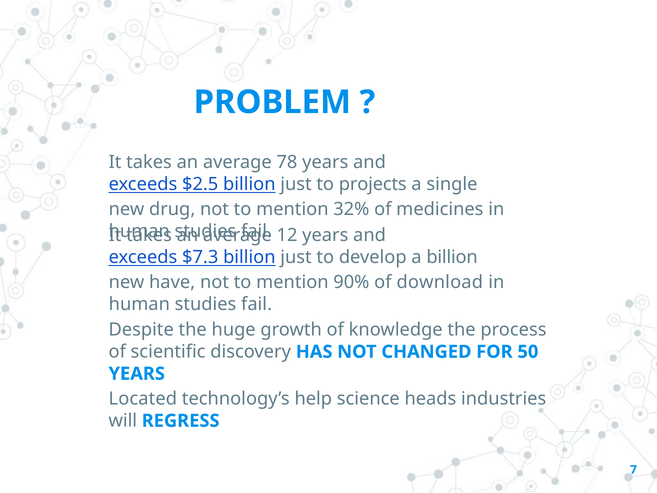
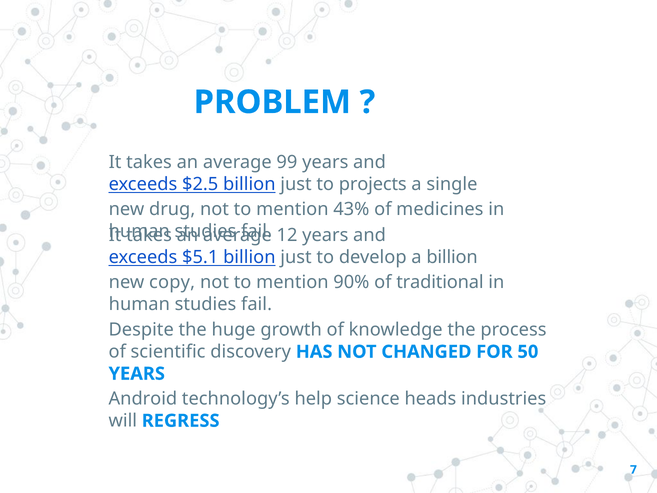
78: 78 -> 99
32%: 32% -> 43%
$7.3: $7.3 -> $5.1
have: have -> copy
download: download -> traditional
Located: Located -> Android
